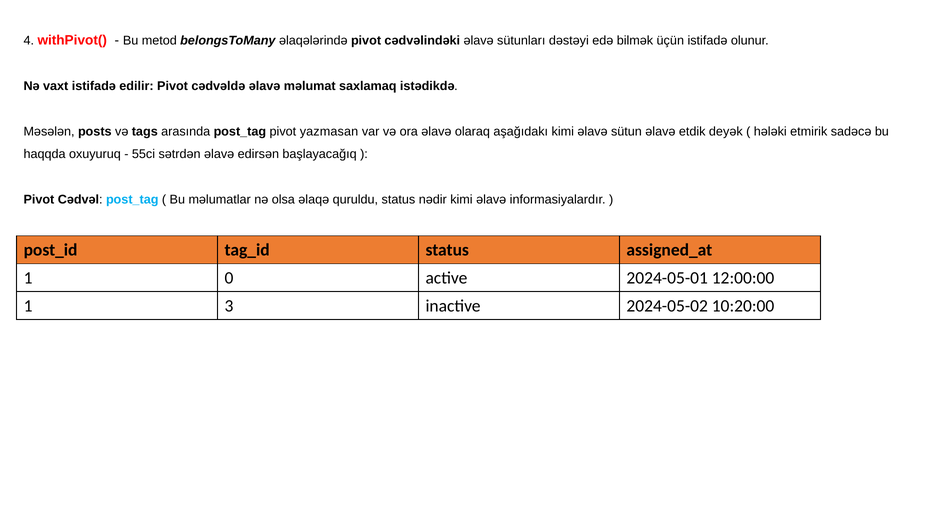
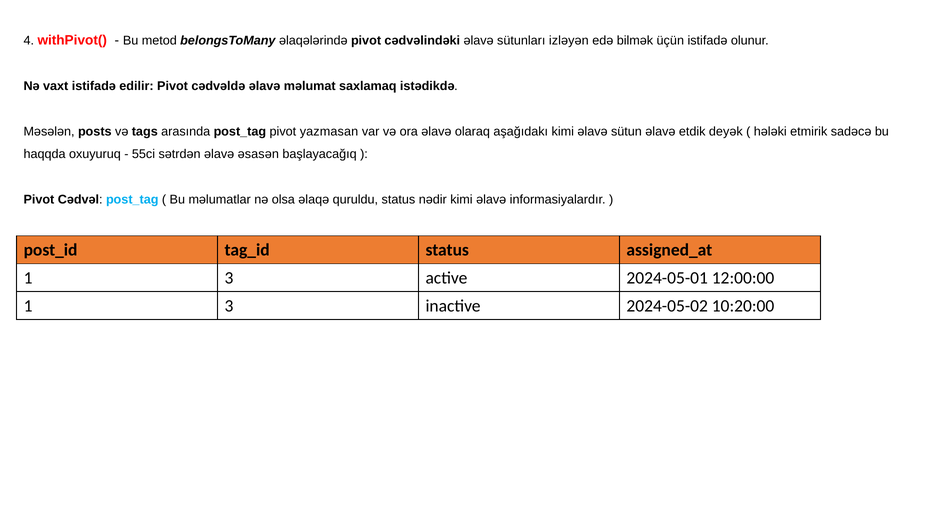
dəstəyi: dəstəyi -> izləyən
edirsən: edirsən -> əsasən
0 at (229, 278): 0 -> 3
